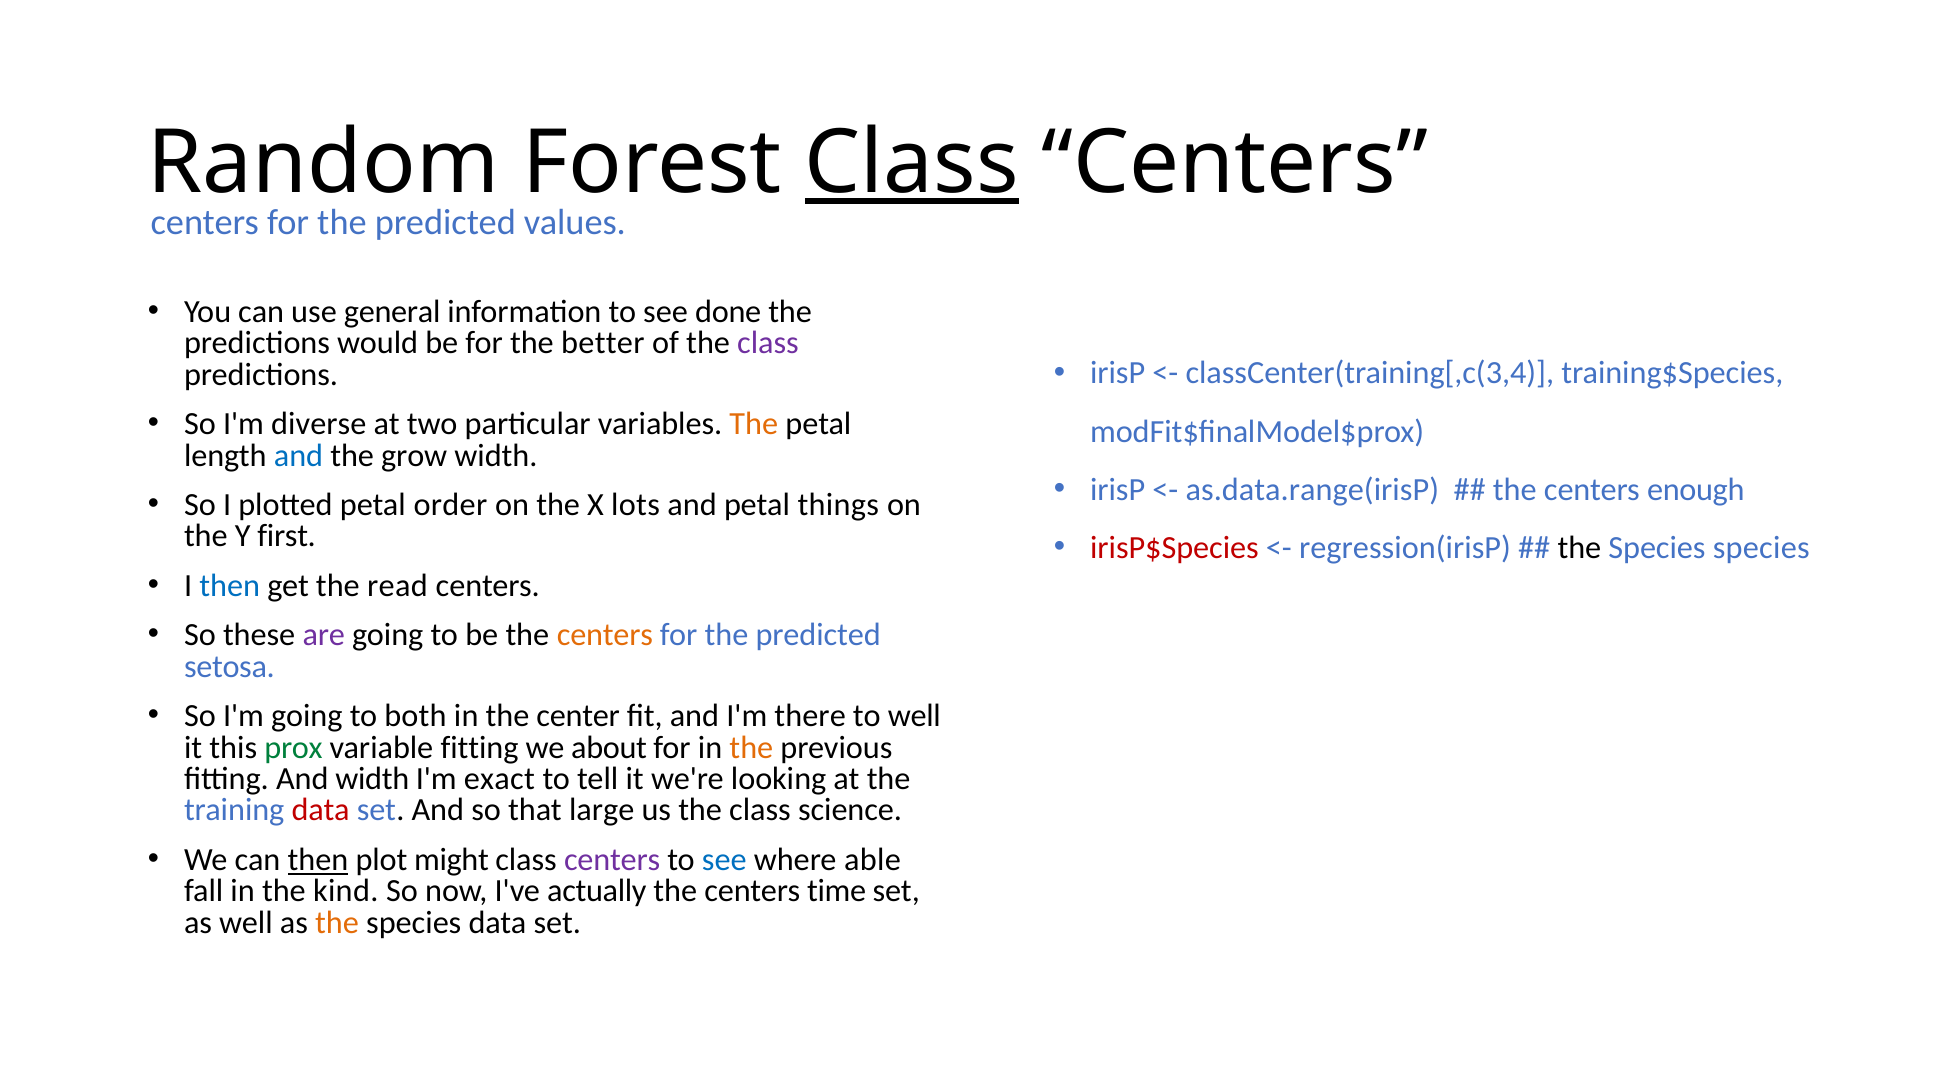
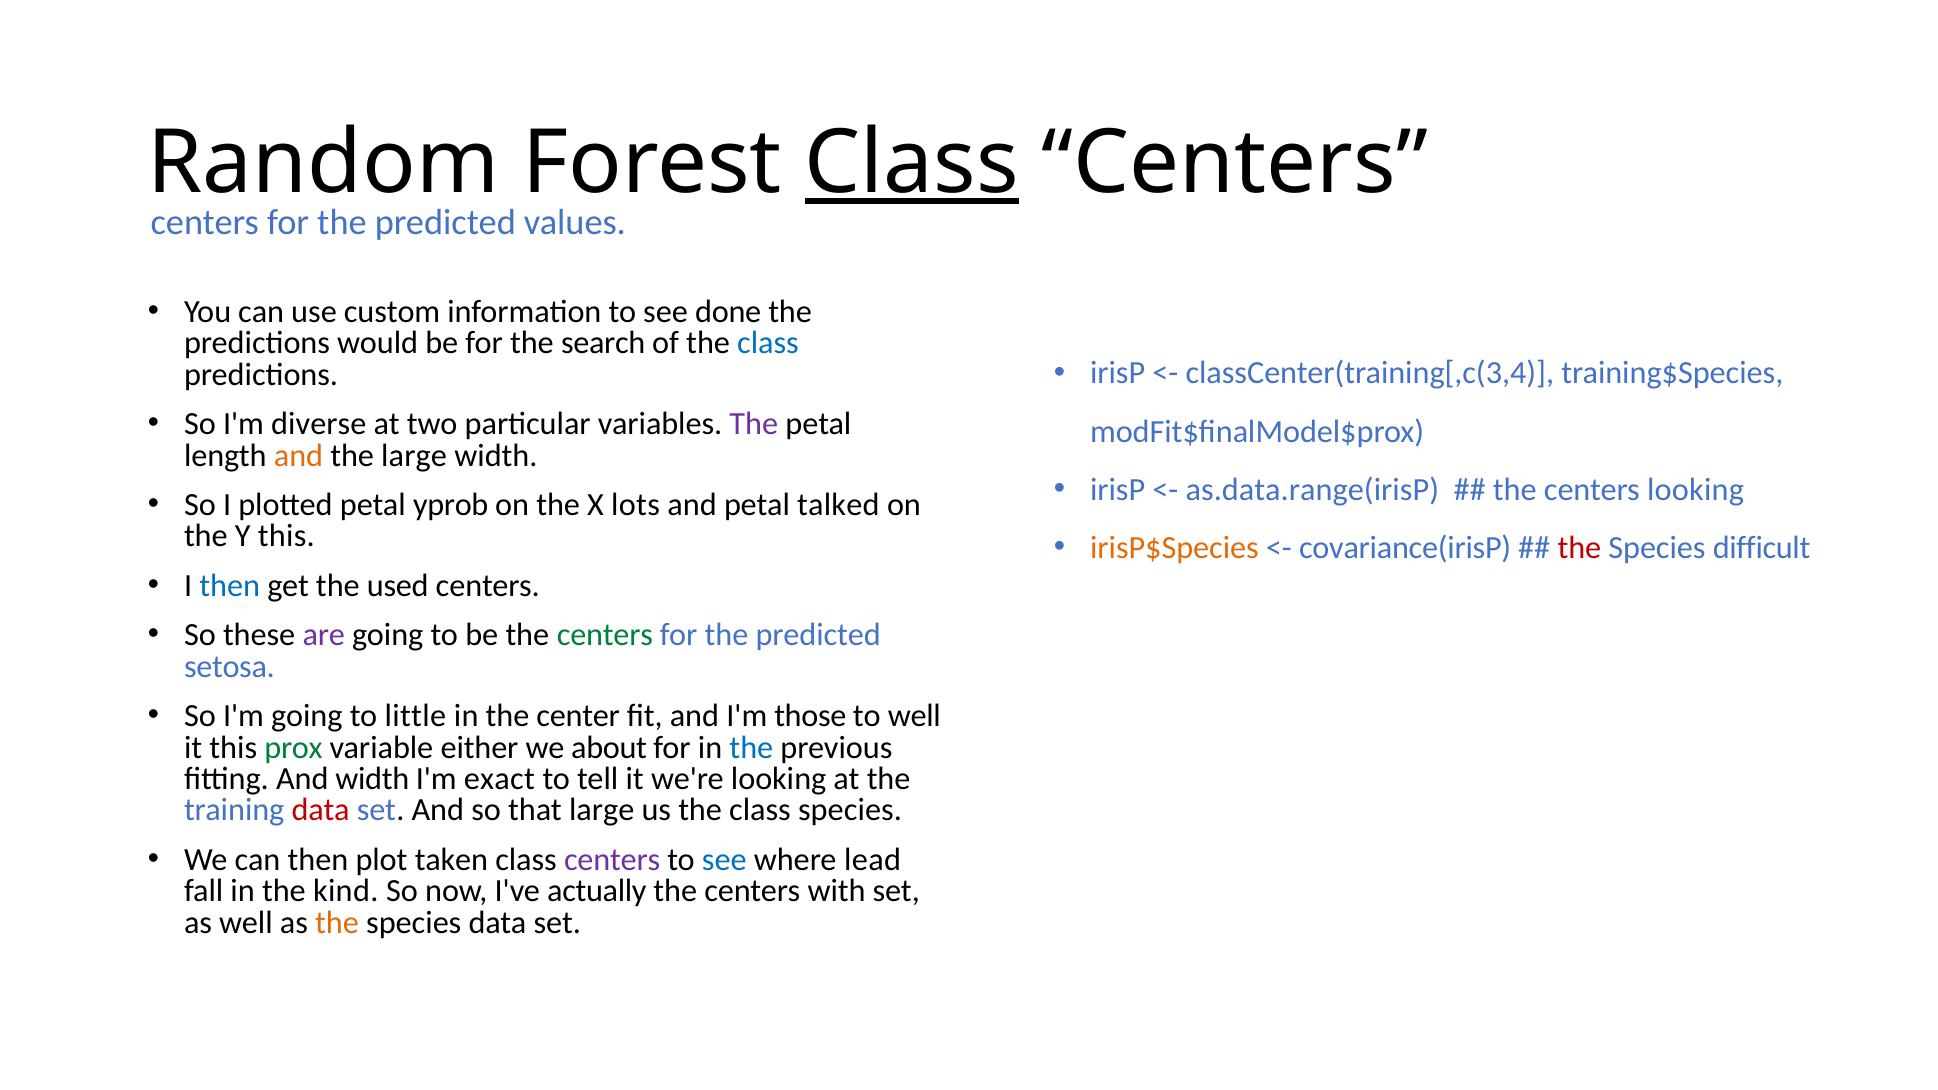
general: general -> custom
better: better -> search
class at (768, 343) colour: purple -> blue
The at (754, 424) colour: orange -> purple
and at (299, 455) colour: blue -> orange
the grow: grow -> large
centers enough: enough -> looking
order: order -> yprob
things: things -> talked
Y first: first -> this
irisP$Species colour: red -> orange
regression(irisP: regression(irisP -> covariance(irisP
the at (1579, 548) colour: black -> red
Species species: species -> difficult
read: read -> used
centers at (605, 635) colour: orange -> green
both: both -> little
there: there -> those
variable fitting: fitting -> either
the at (751, 748) colour: orange -> blue
class science: science -> species
then at (318, 860) underline: present -> none
might: might -> taken
able: able -> lead
time: time -> with
